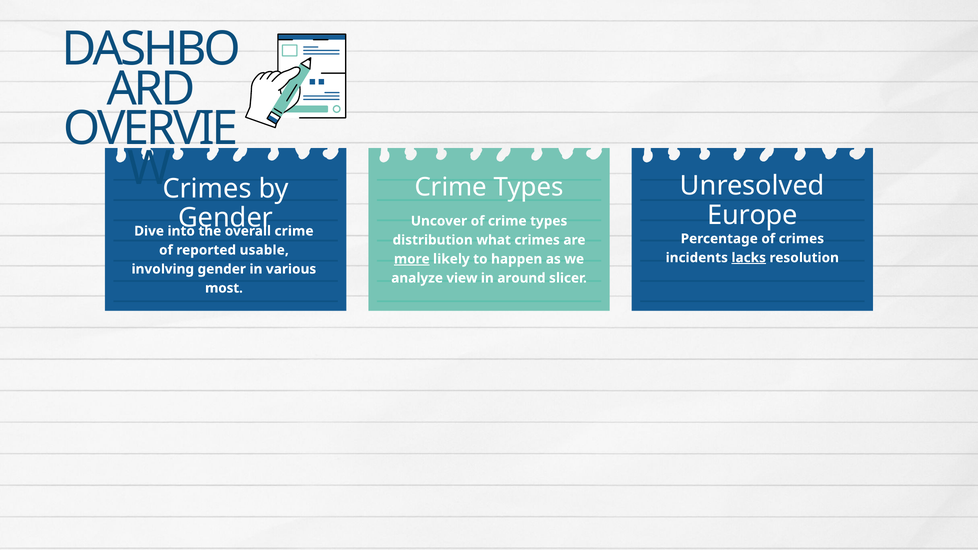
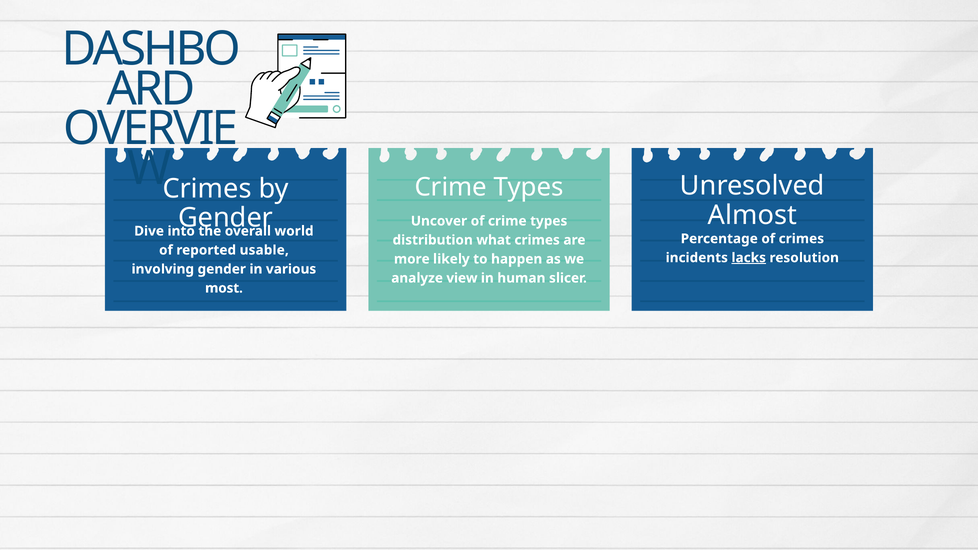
Europe: Europe -> Almost
crime at (294, 231): crime -> world
more underline: present -> none
around: around -> human
